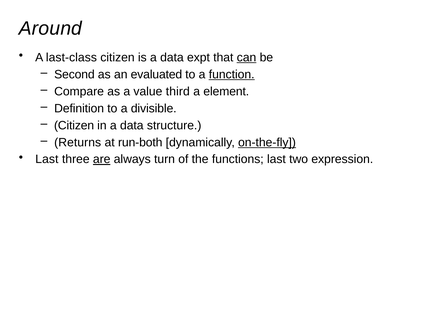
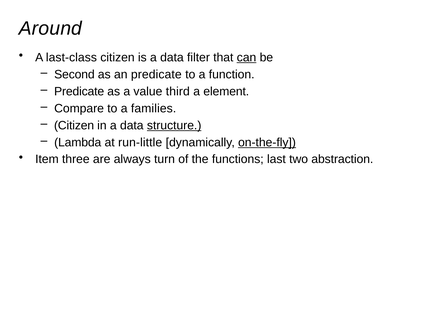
expt: expt -> filter
an evaluated: evaluated -> predicate
function underline: present -> none
Compare at (79, 91): Compare -> Predicate
Definition: Definition -> Compare
divisible: divisible -> families
structure underline: none -> present
Returns: Returns -> Lambda
run-both: run-both -> run-little
Last at (47, 159): Last -> Item
are underline: present -> none
expression: expression -> abstraction
